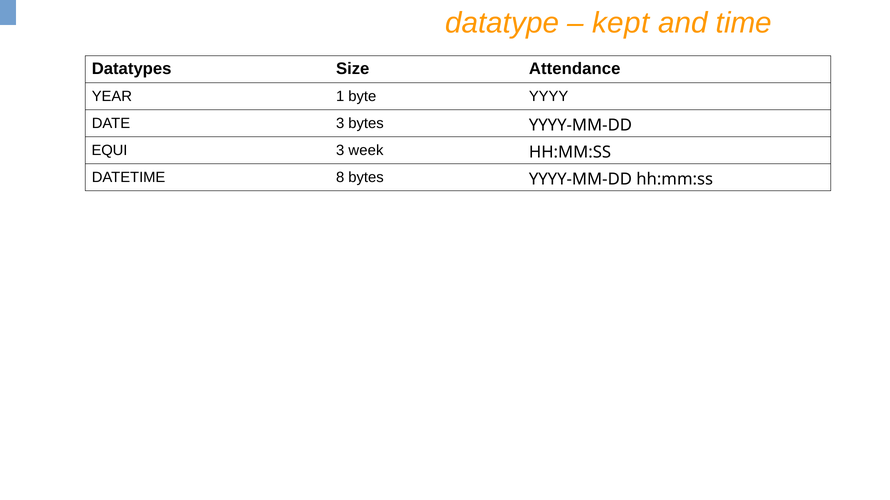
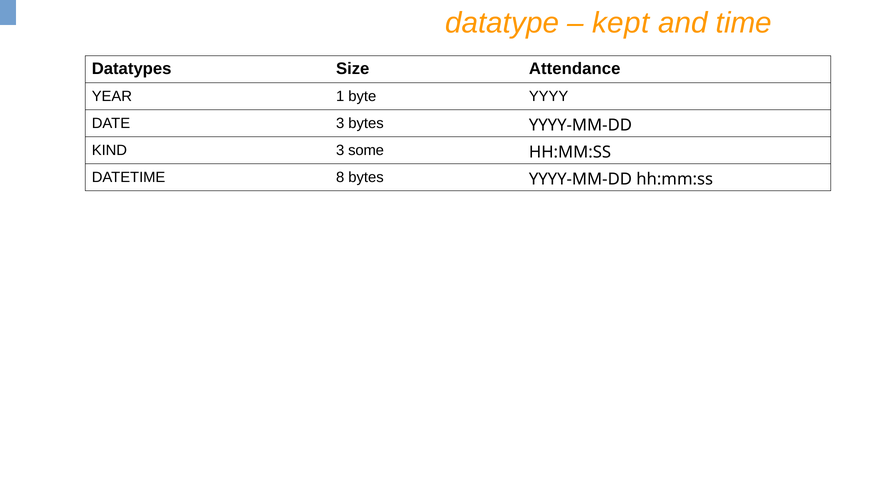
EQUI: EQUI -> KIND
week: week -> some
